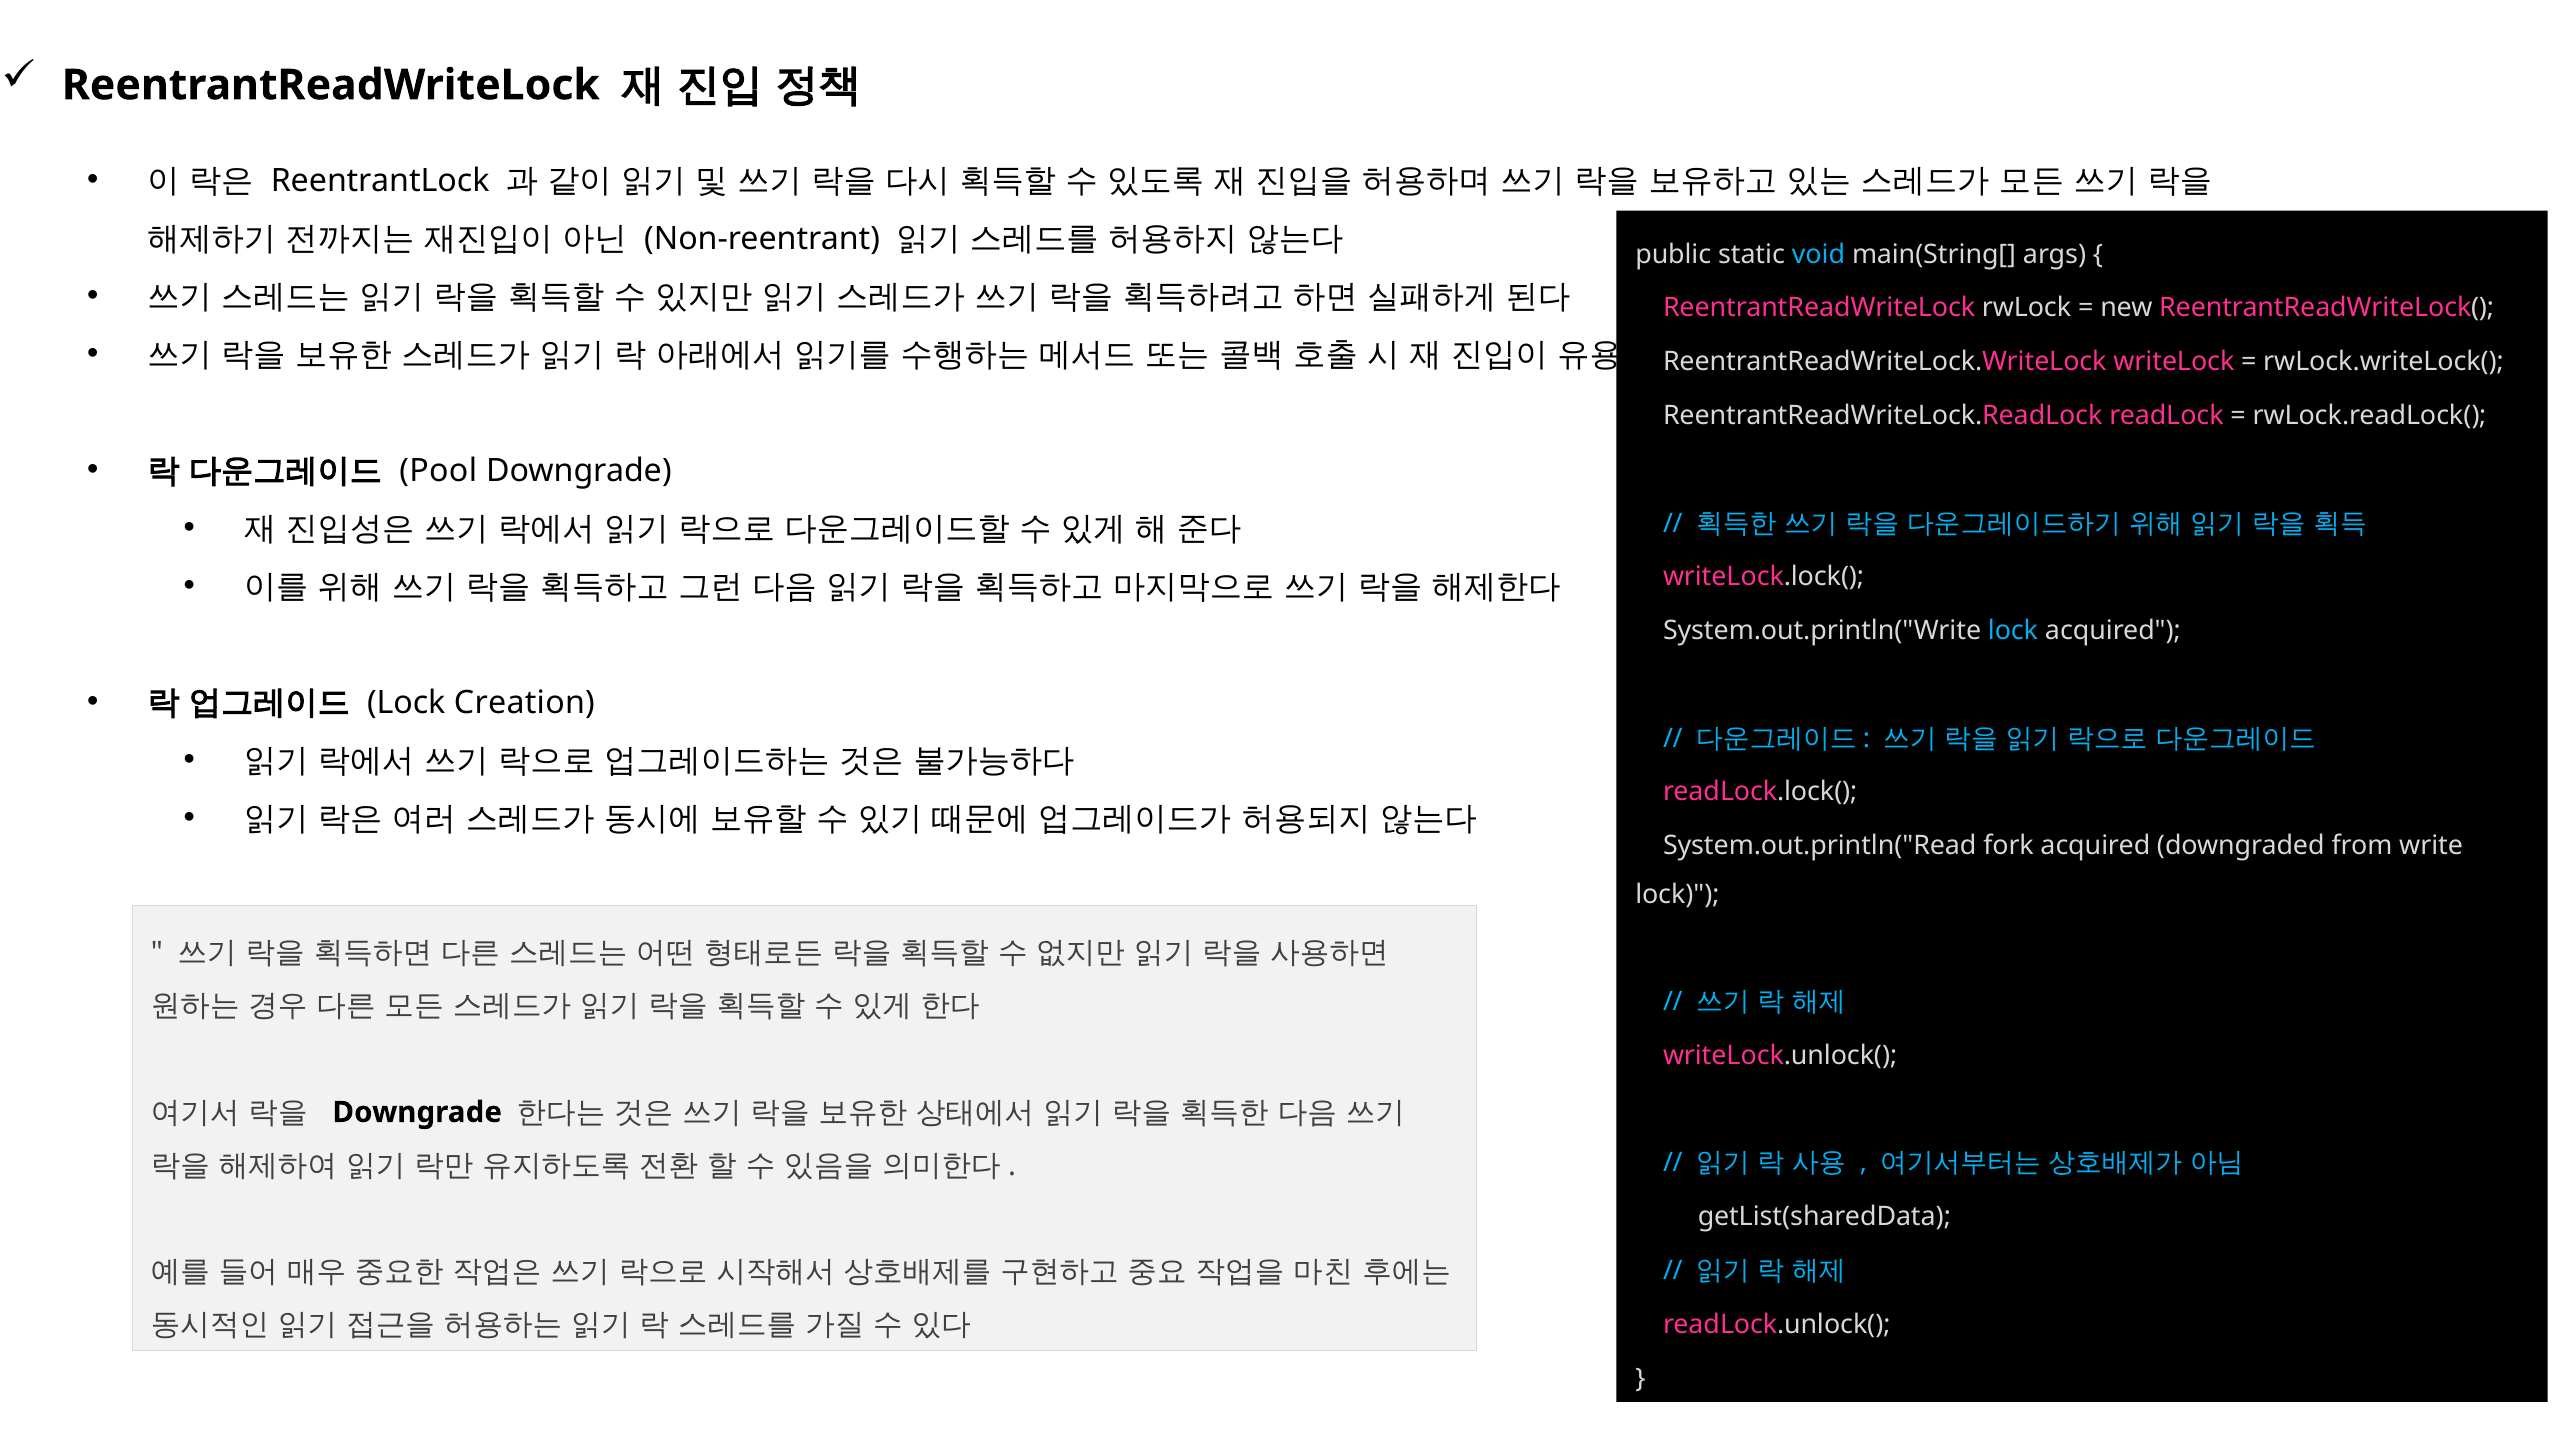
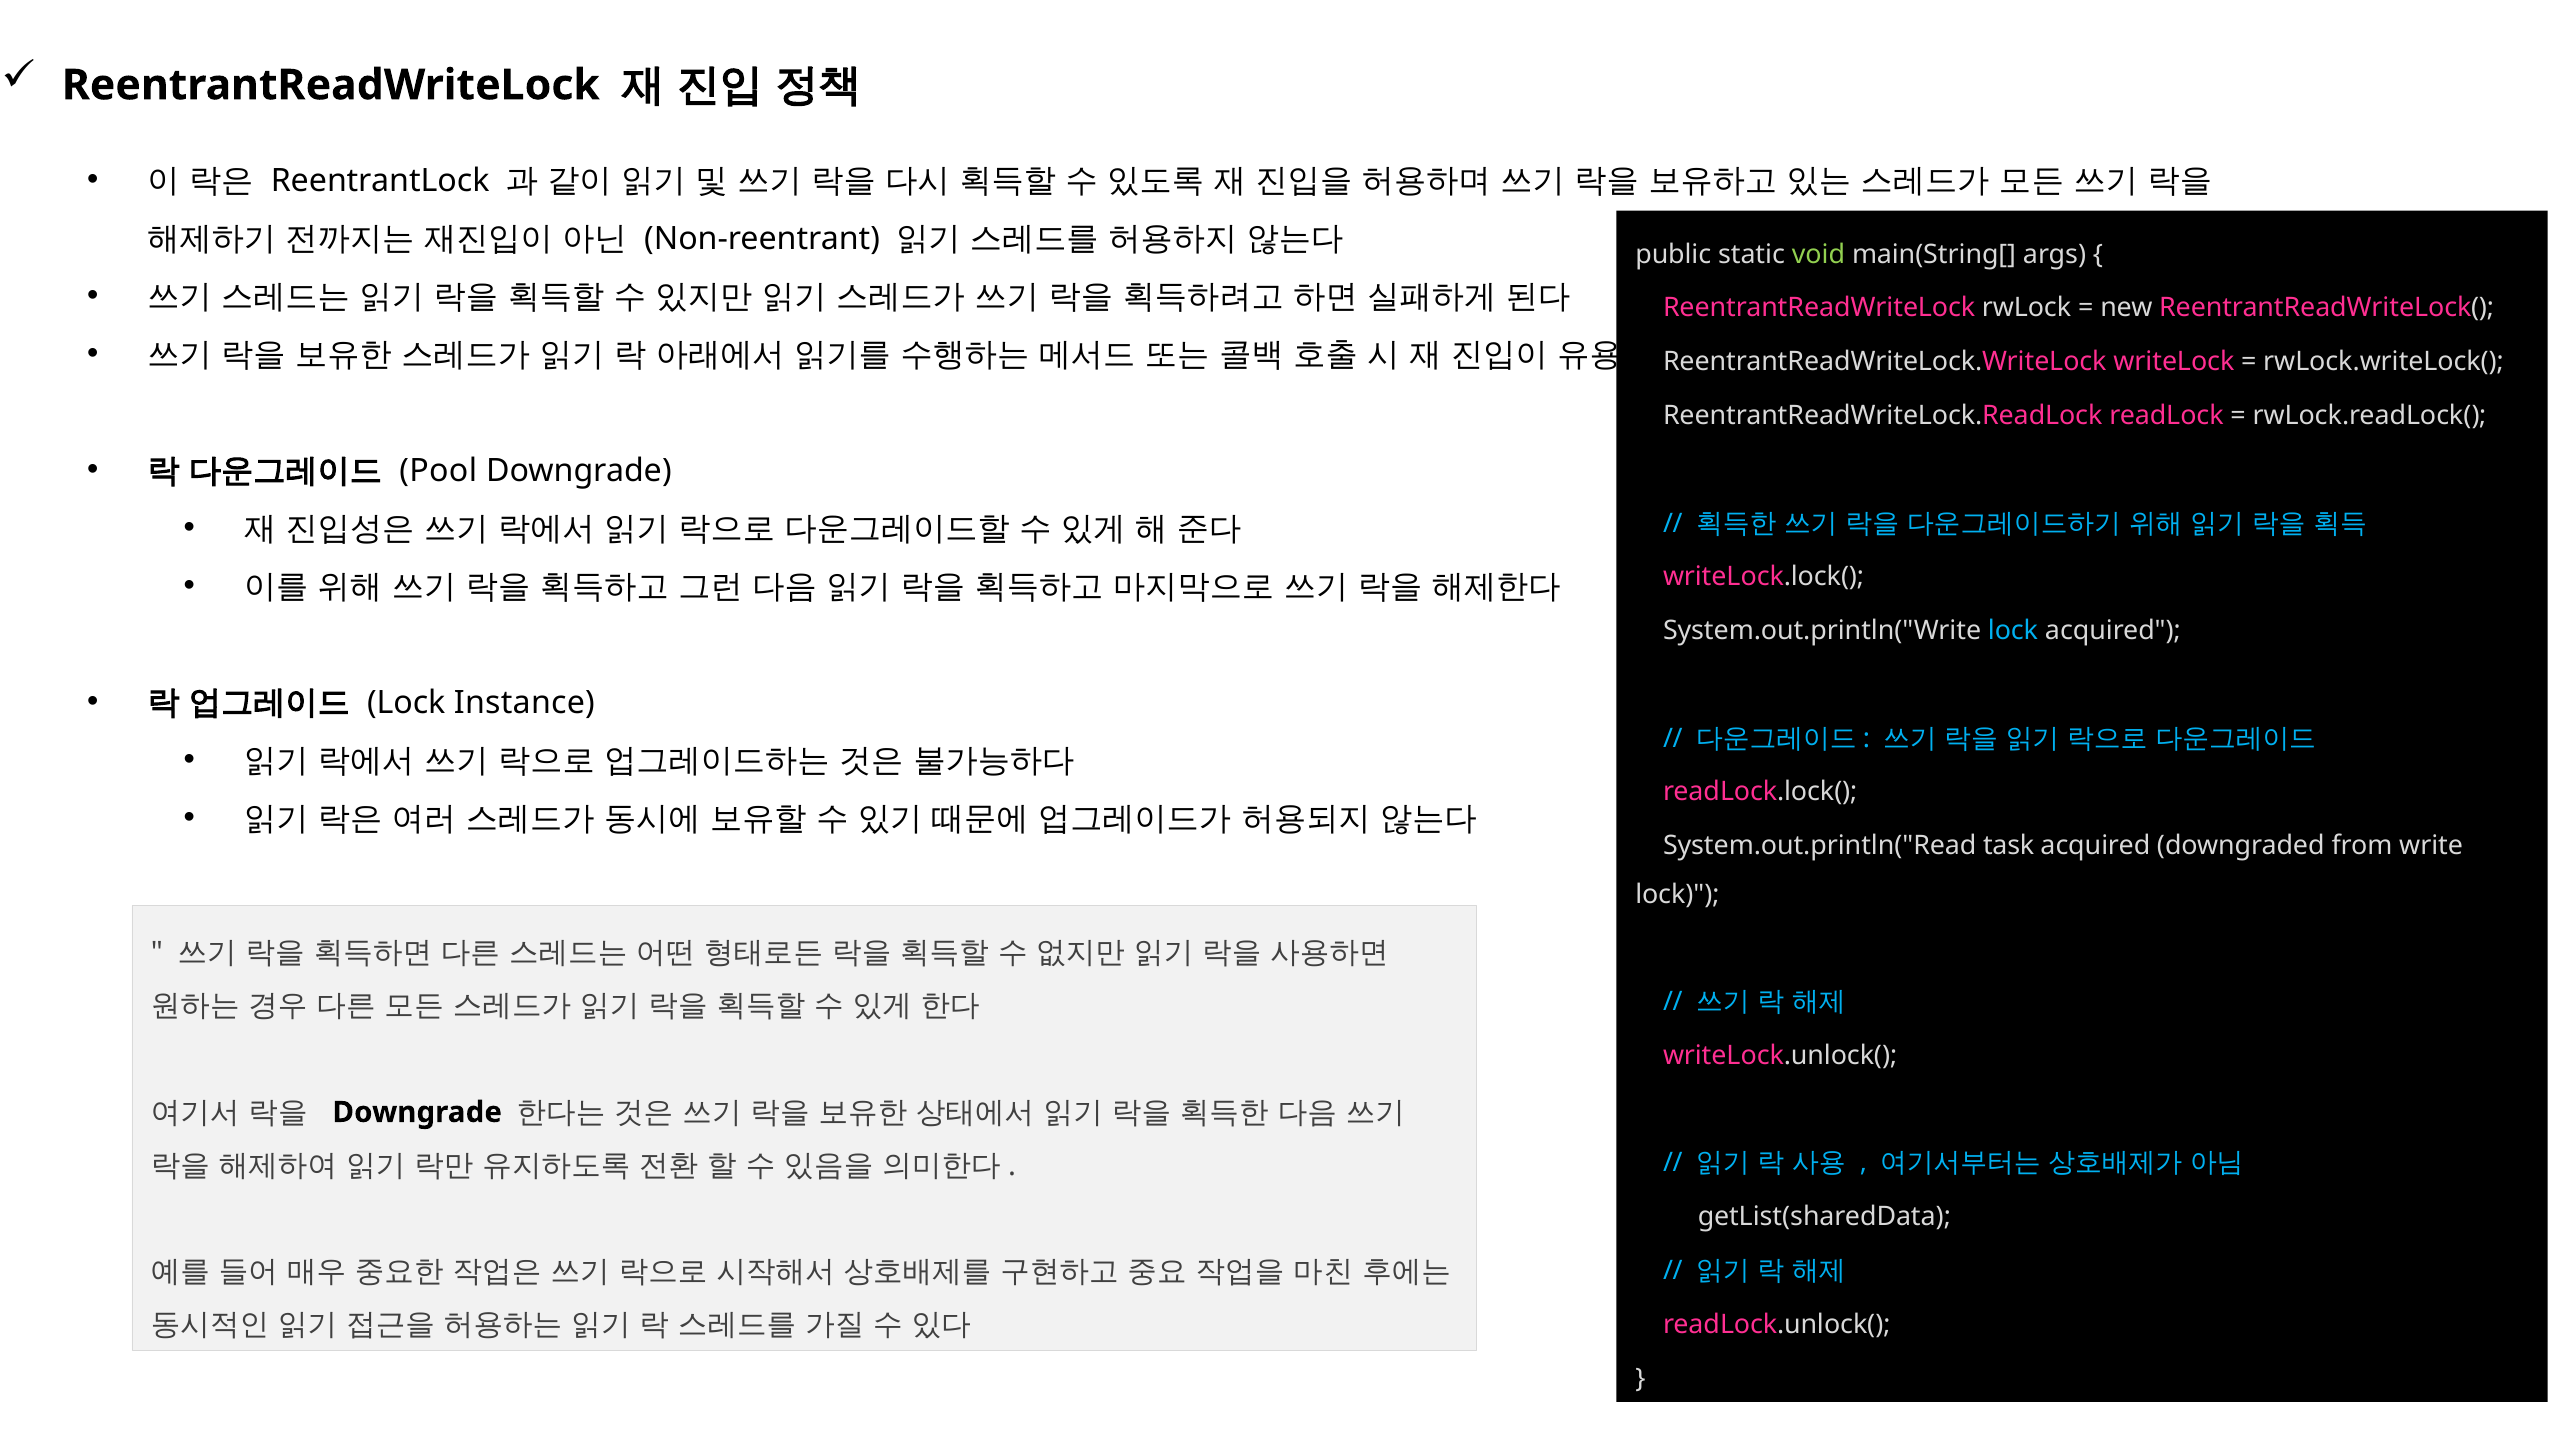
void colour: light blue -> light green
Creation: Creation -> Instance
fork: fork -> task
